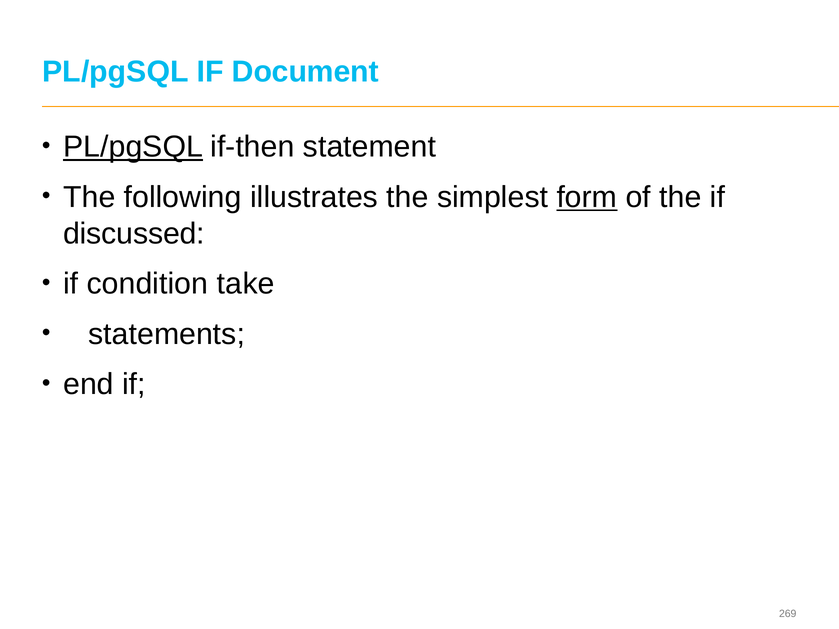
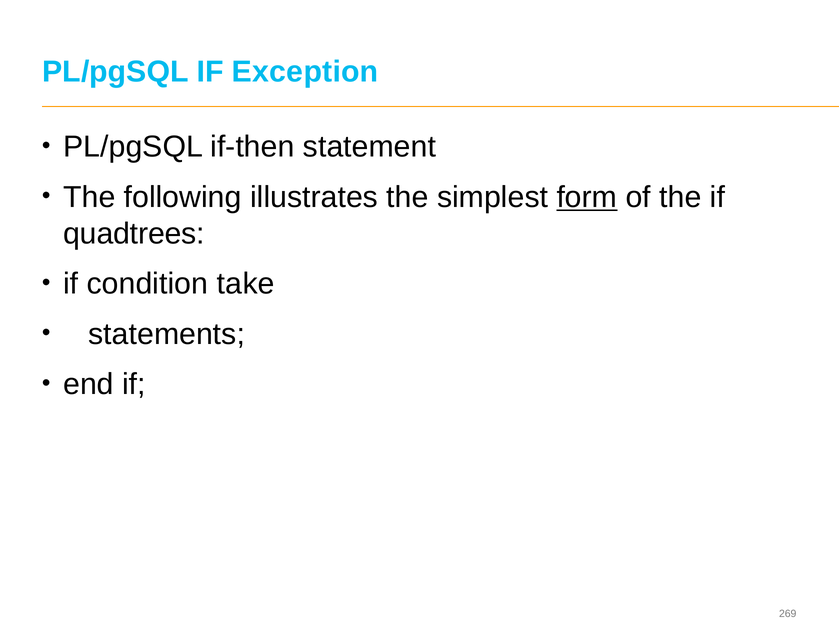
Document: Document -> Exception
PL/pgSQL at (133, 147) underline: present -> none
discussed: discussed -> quadtrees
